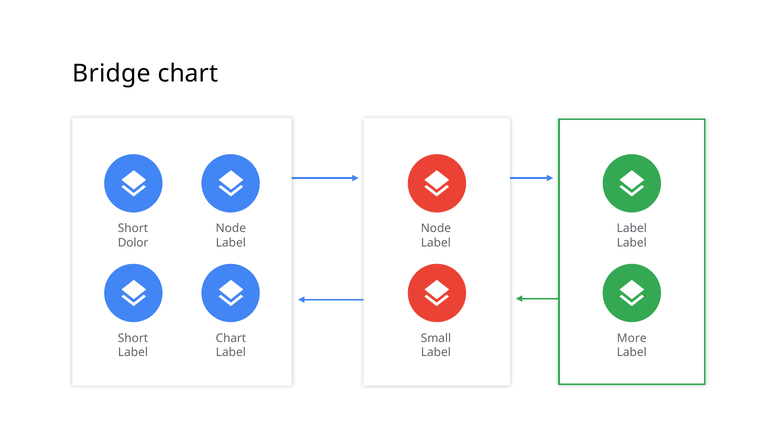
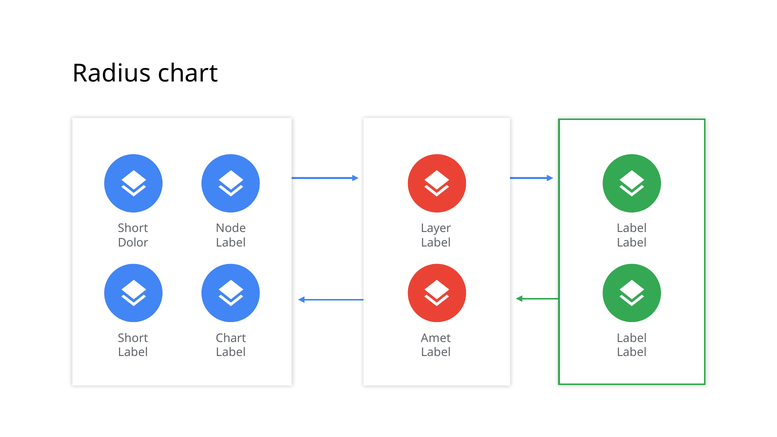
Bridge: Bridge -> Radius
Node at (436, 229): Node -> Layer
Small: Small -> Amet
More at (632, 338): More -> Label
